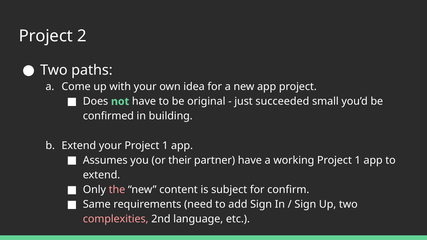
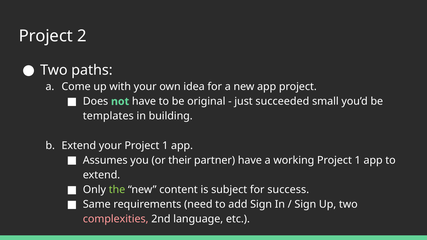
confirmed: confirmed -> templates
the colour: pink -> light green
confirm: confirm -> success
